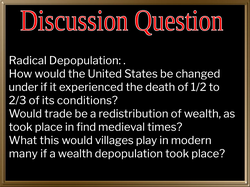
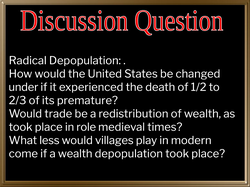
conditions: conditions -> premature
find: find -> role
this: this -> less
many: many -> come
